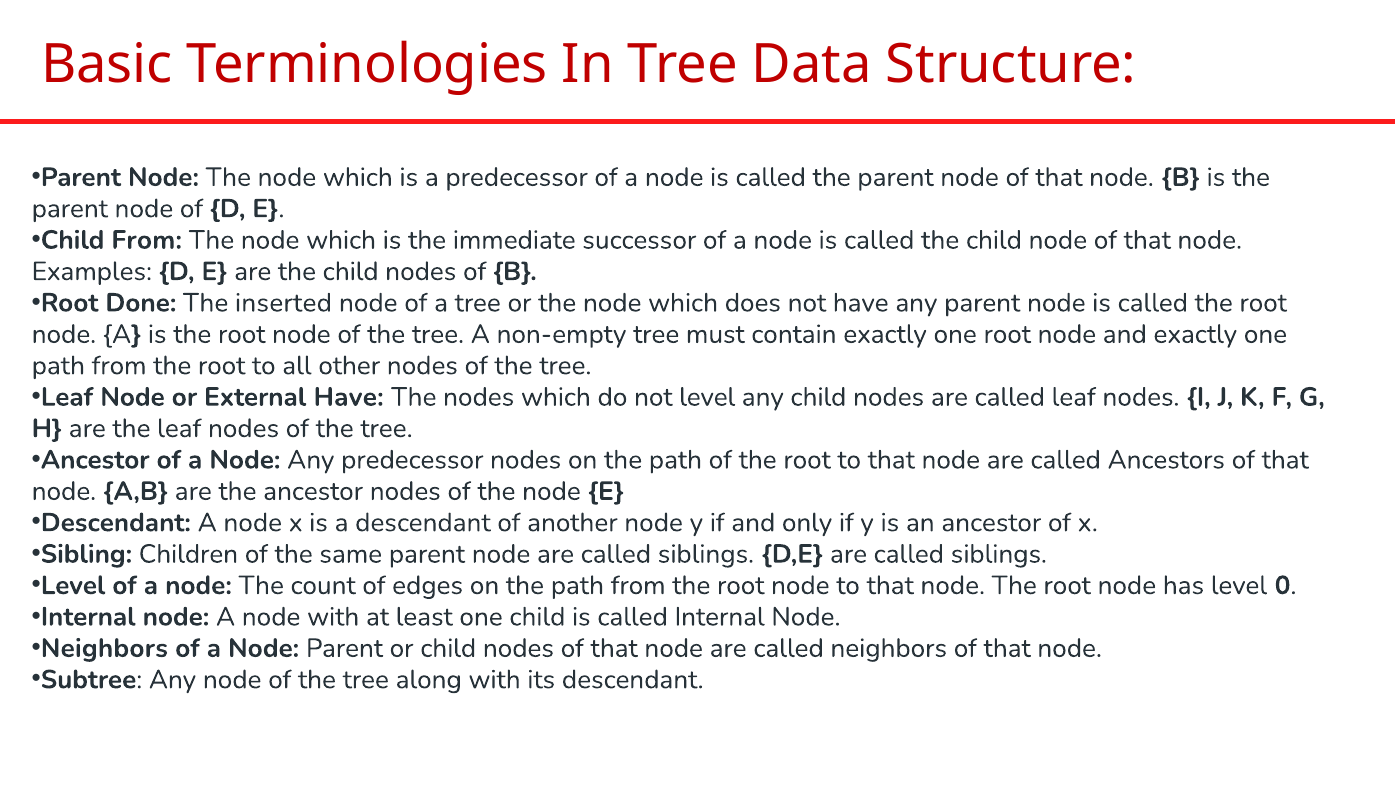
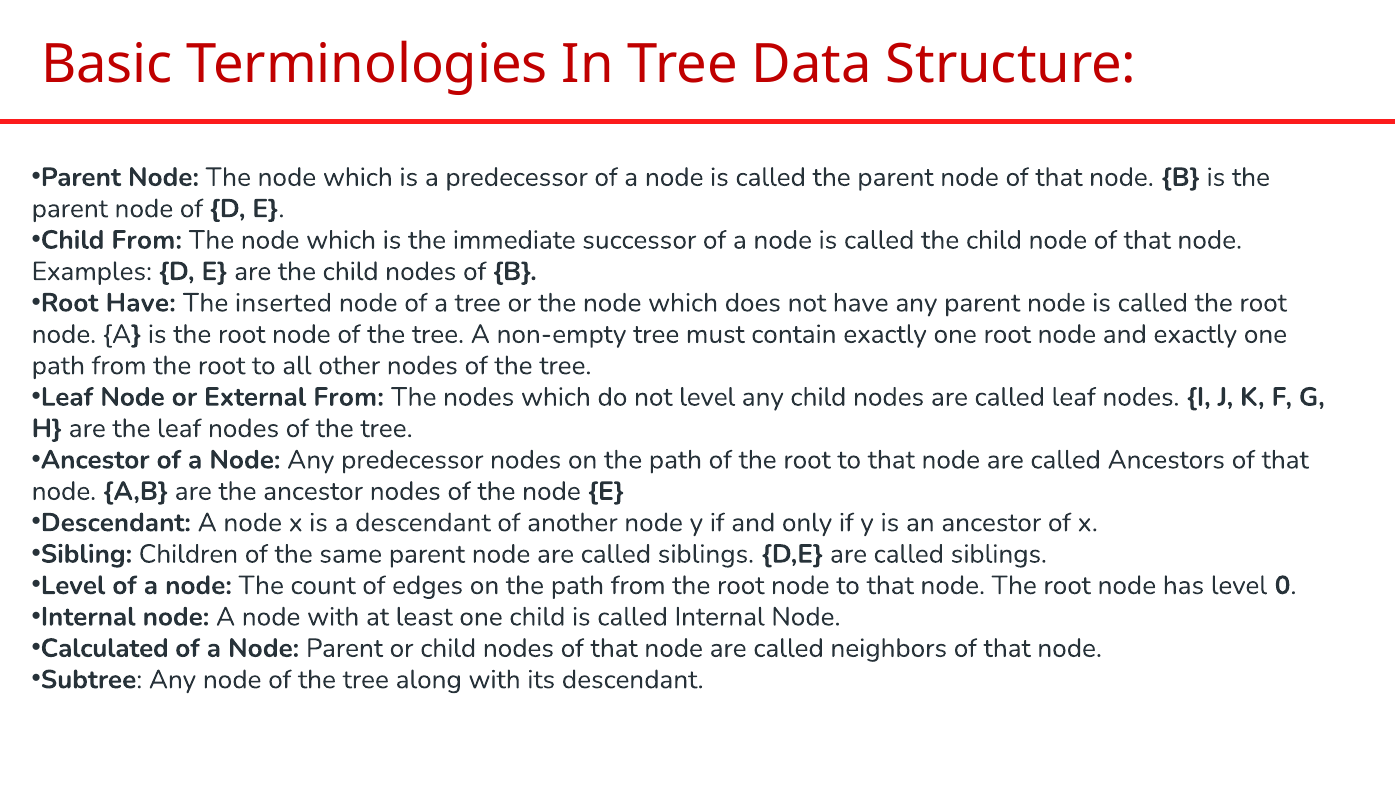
Root Done: Done -> Have
External Have: Have -> From
Neighbors at (104, 648): Neighbors -> Calculated
